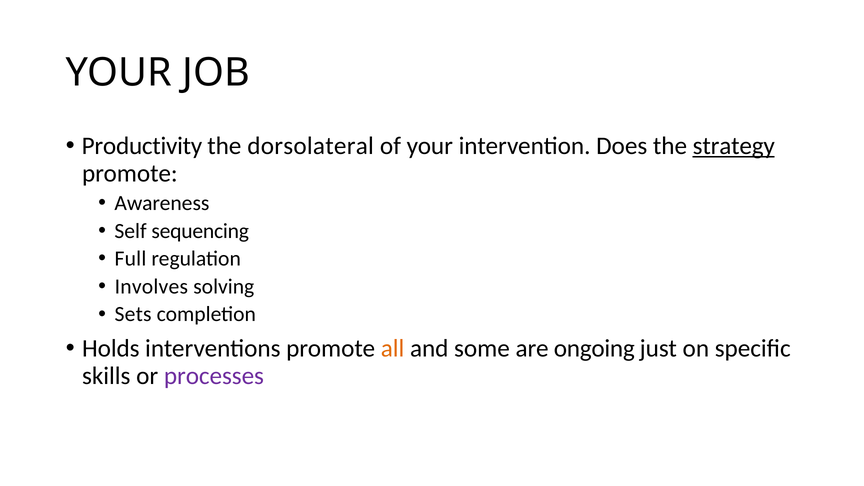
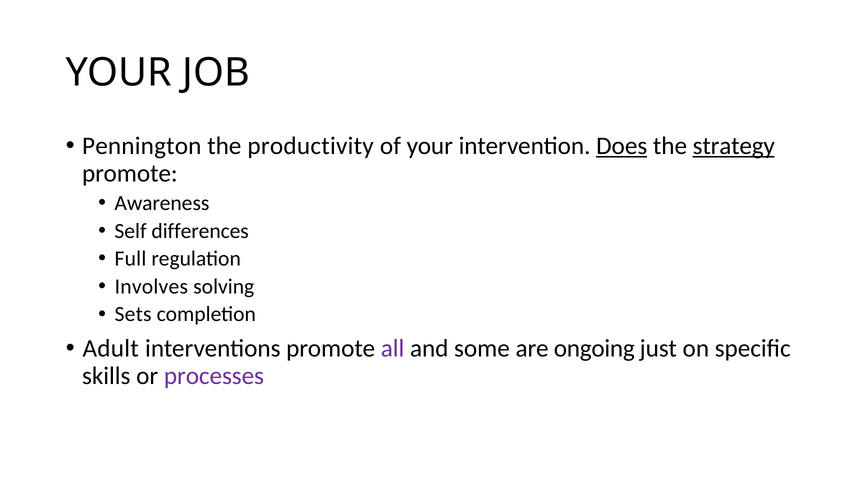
Productivity: Productivity -> Pennington
dorsolateral: dorsolateral -> productivity
Does underline: none -> present
sequencing: sequencing -> differences
Holds: Holds -> Adult
all colour: orange -> purple
